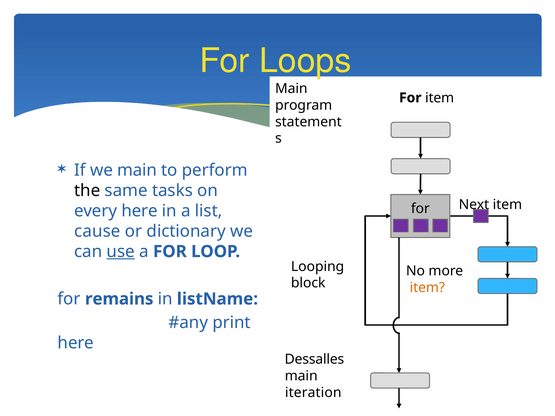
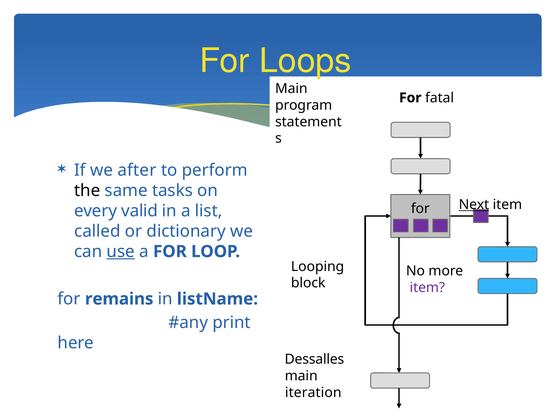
For item: item -> fatal
we main: main -> after
Next underline: none -> present
every here: here -> valid
cause: cause -> called
item at (427, 288) colour: orange -> purple
